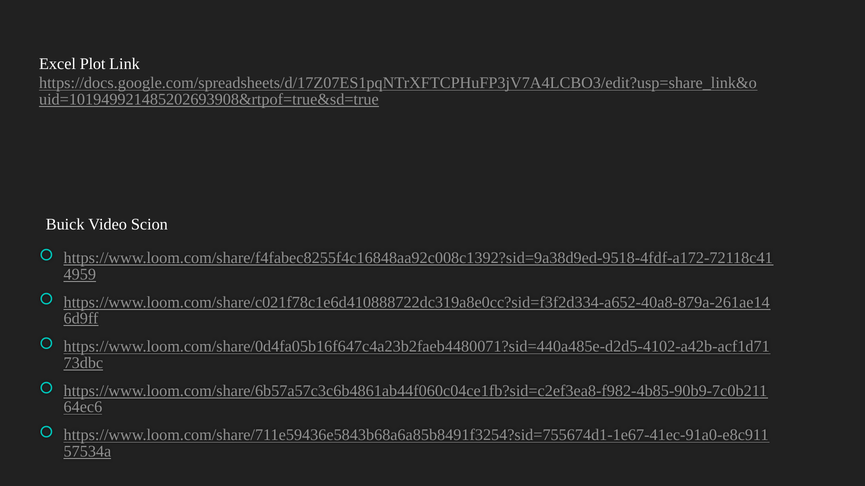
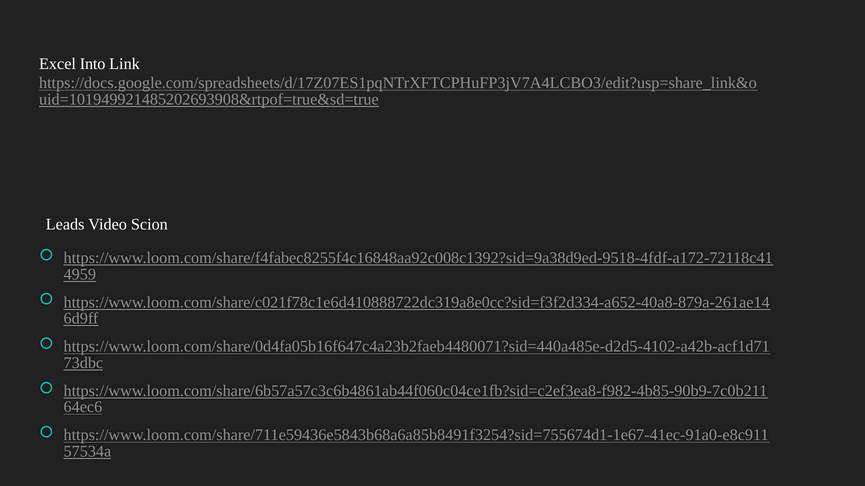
Plot: Plot -> Into
Buick: Buick -> Leads
